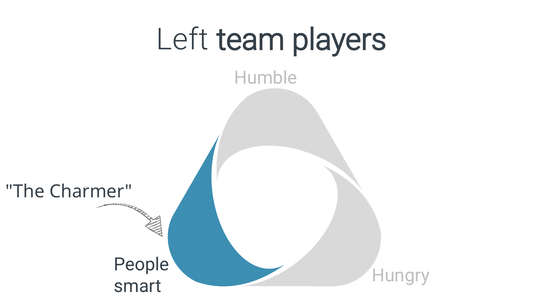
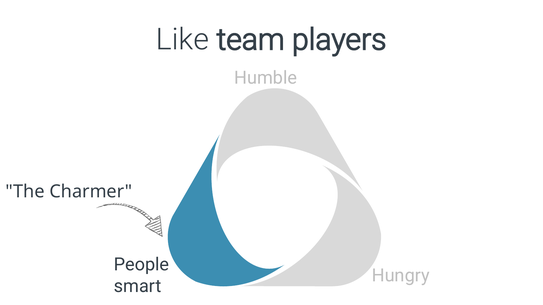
Left: Left -> Like
